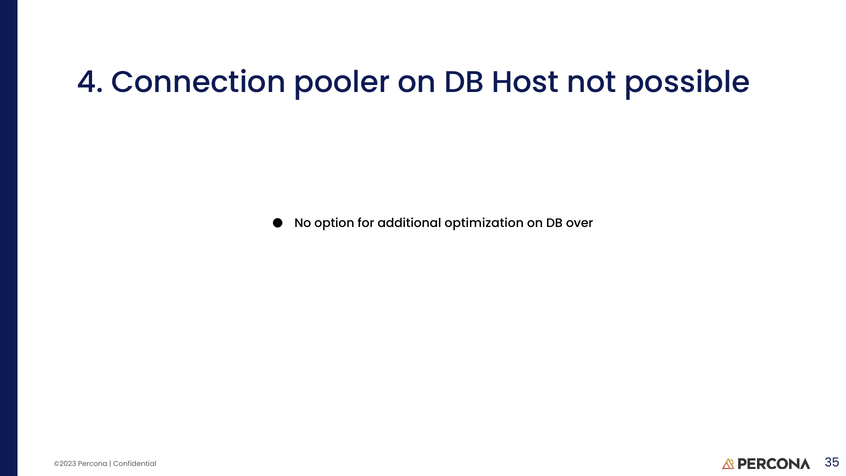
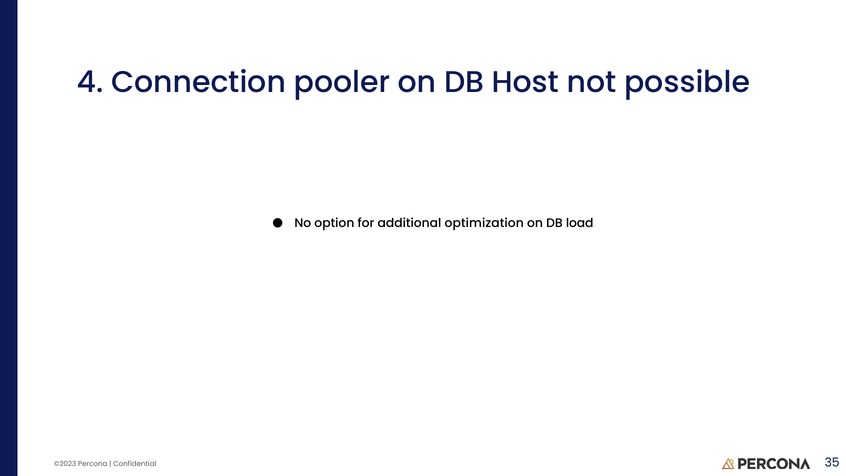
over: over -> load
